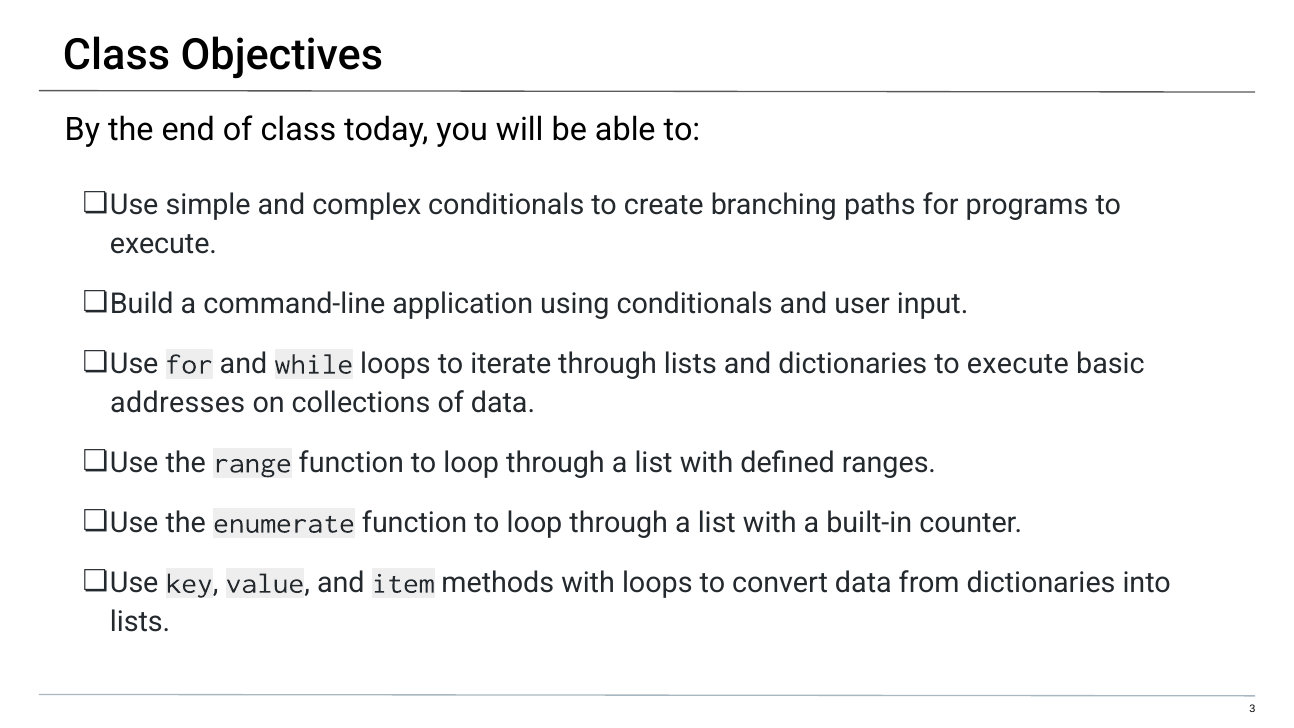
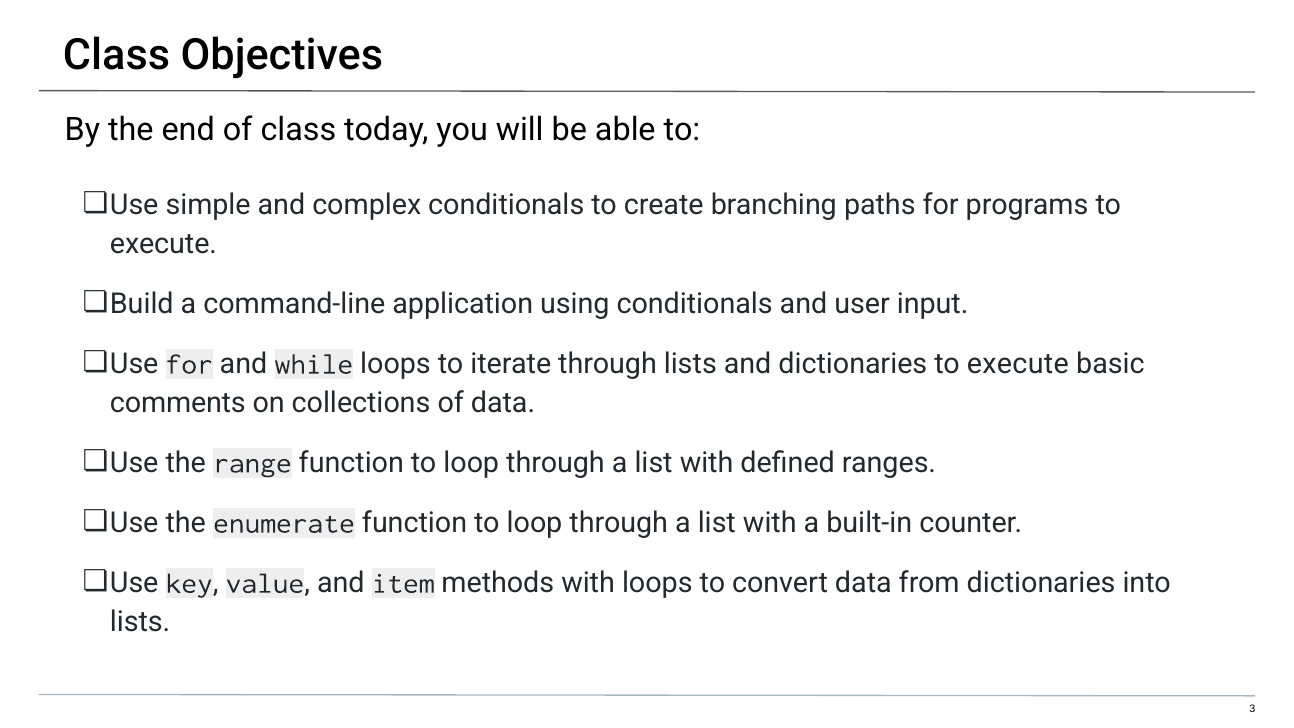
addresses: addresses -> comments
